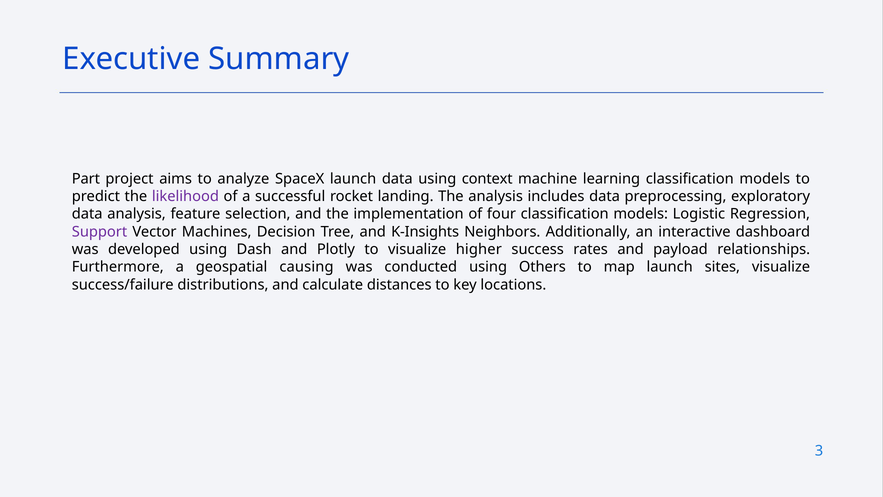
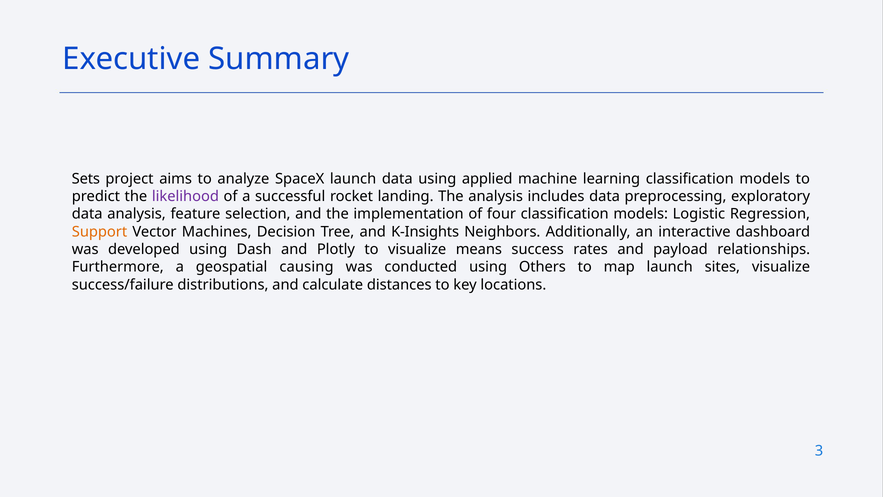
Part: Part -> Sets
context: context -> applied
Support colour: purple -> orange
higher: higher -> means
